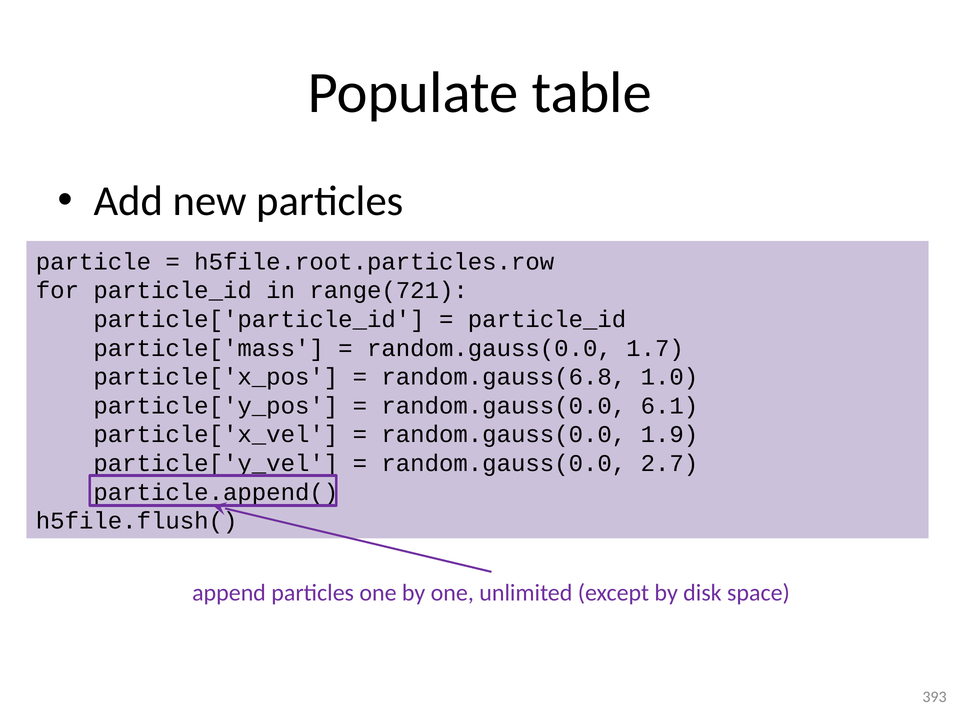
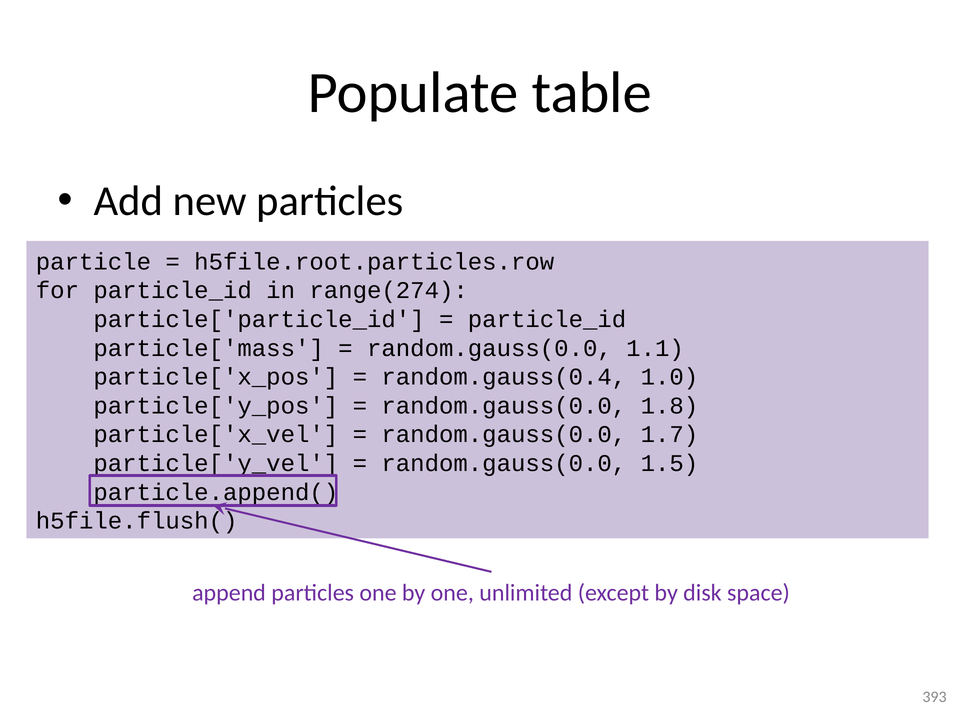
range(721: range(721 -> range(274
1.7: 1.7 -> 1.1
random.gauss(6.8: random.gauss(6.8 -> random.gauss(0.4
6.1: 6.1 -> 1.8
1.9: 1.9 -> 1.7
2.7: 2.7 -> 1.5
